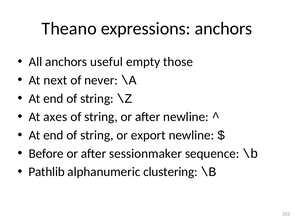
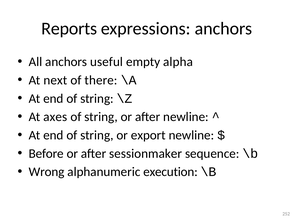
Theano: Theano -> Reports
those: those -> alpha
never: never -> there
Pathlib: Pathlib -> Wrong
clustering: clustering -> execution
